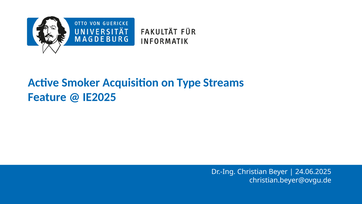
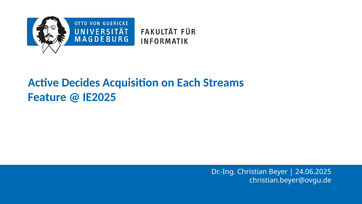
Smoker: Smoker -> Decides
Type: Type -> Each
